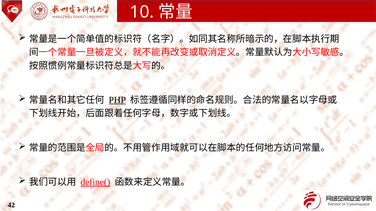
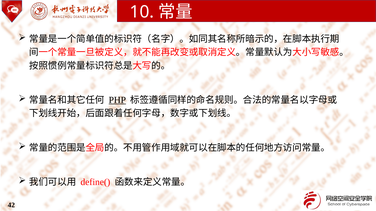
define( underline: present -> none
